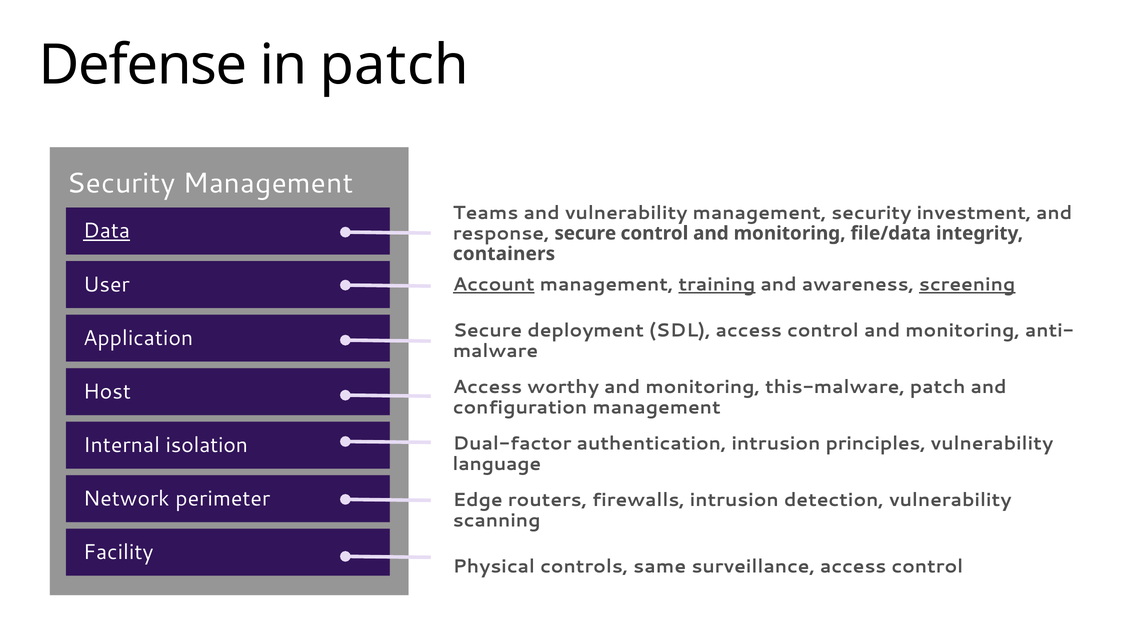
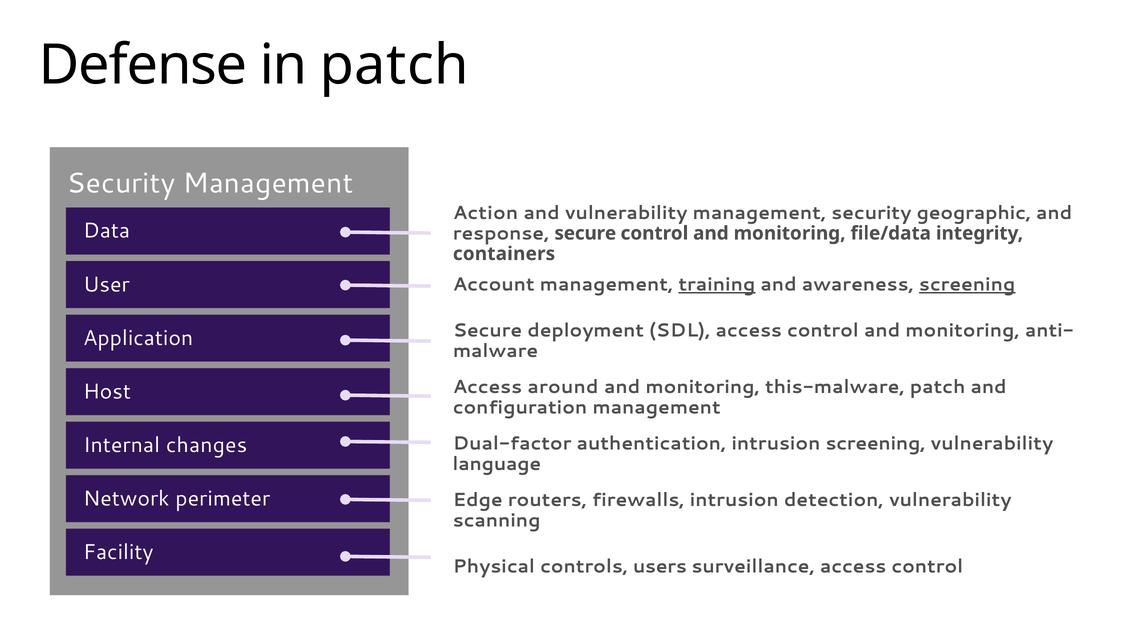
Teams: Teams -> Action
investment: investment -> geographic
Data underline: present -> none
Account underline: present -> none
worthy: worthy -> around
intrusion principles: principles -> screening
isolation: isolation -> changes
same: same -> users
